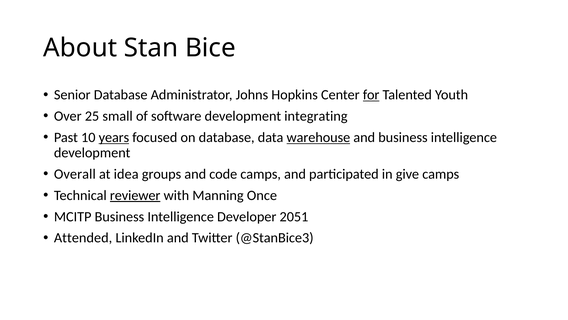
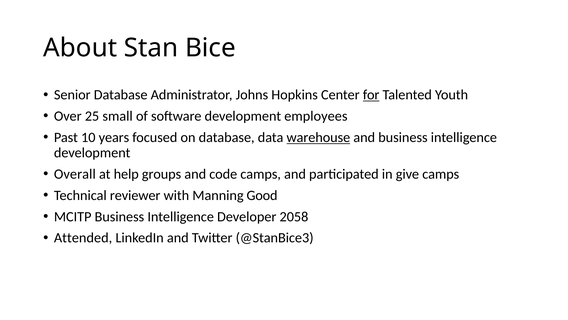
integrating: integrating -> employees
years underline: present -> none
idea: idea -> help
reviewer underline: present -> none
Once: Once -> Good
2051: 2051 -> 2058
